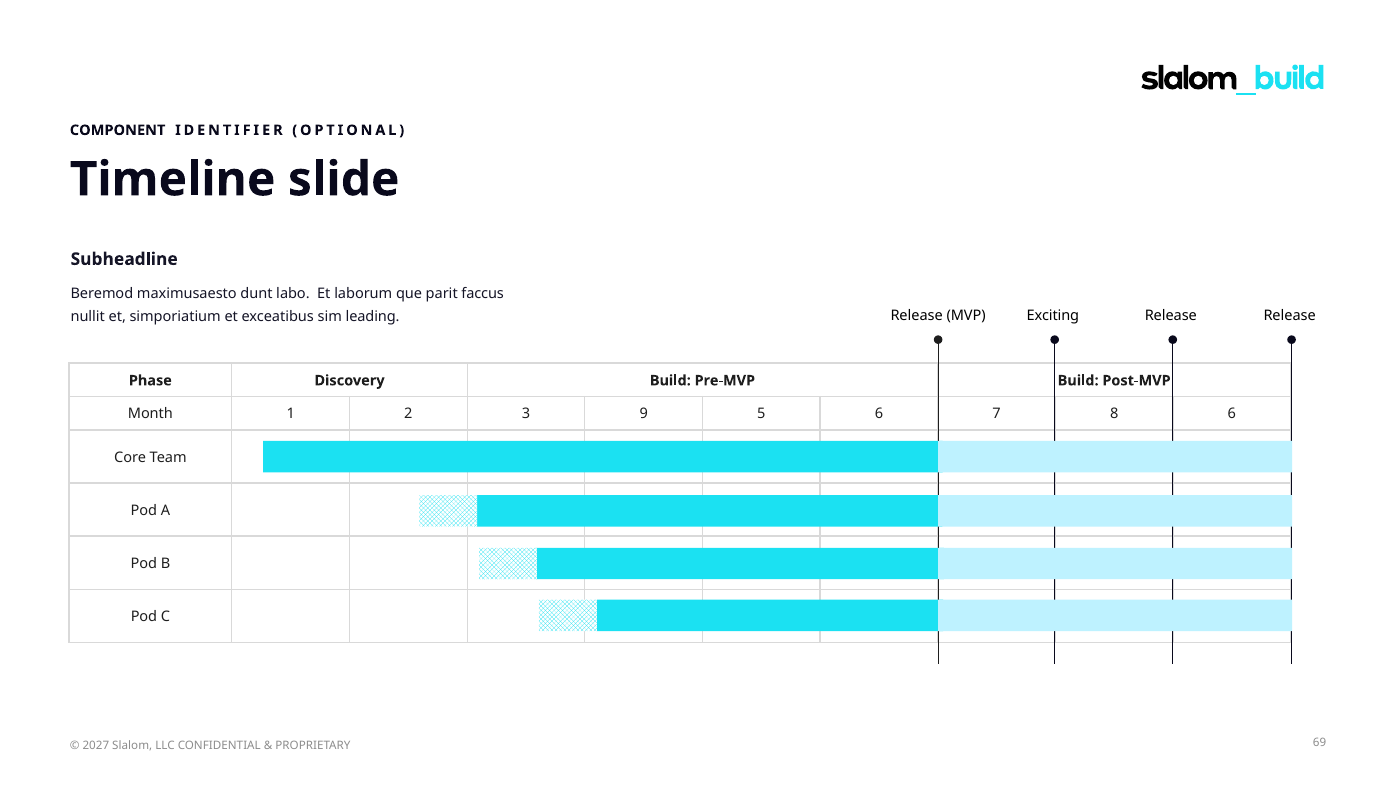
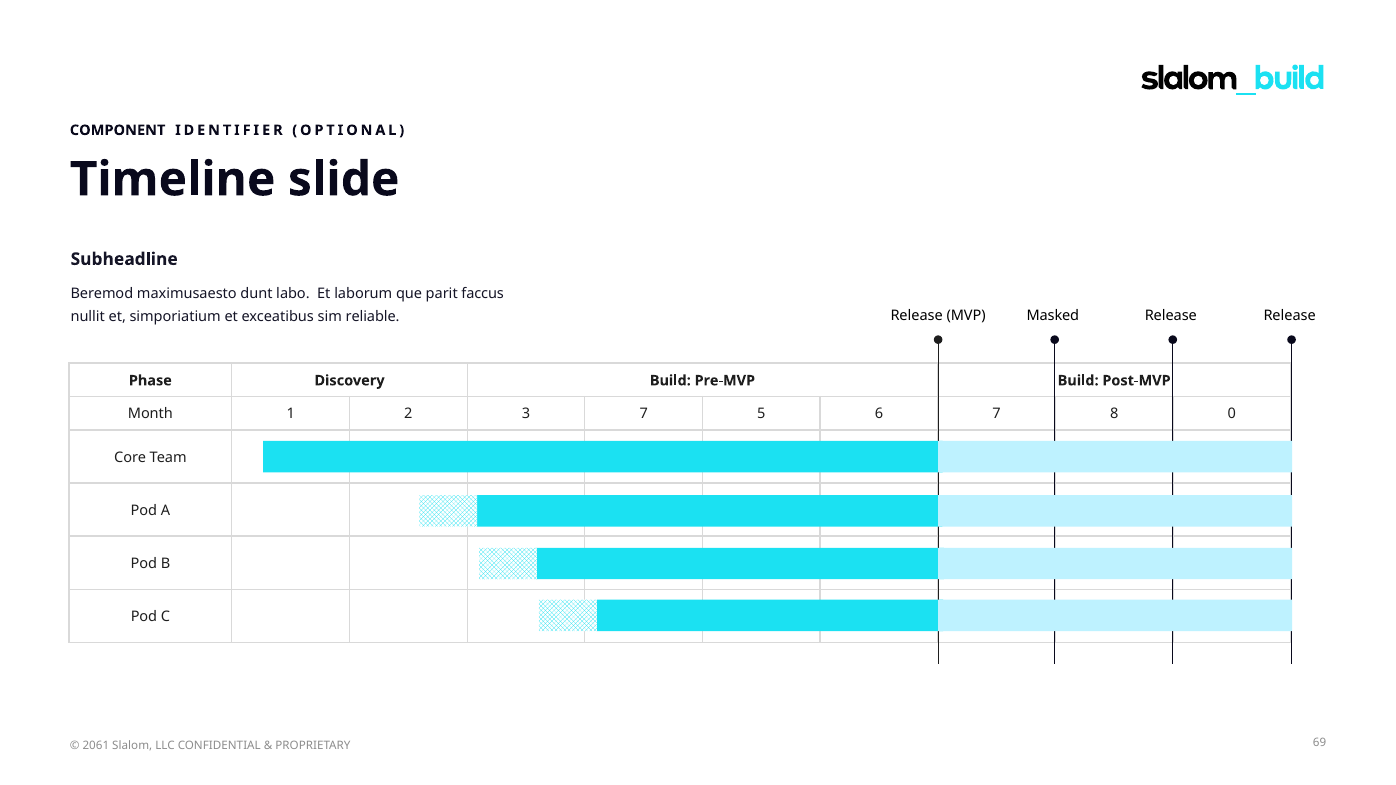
Exciting: Exciting -> Masked
leading: leading -> reliable
3 9: 9 -> 7
8 6: 6 -> 0
2027: 2027 -> 2061
